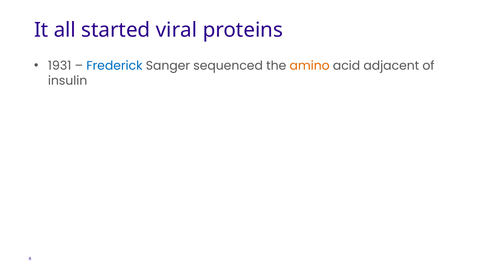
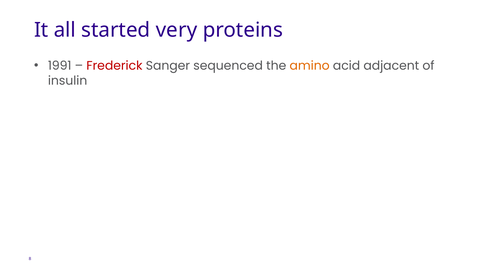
viral: viral -> very
1931: 1931 -> 1991
Frederick colour: blue -> red
